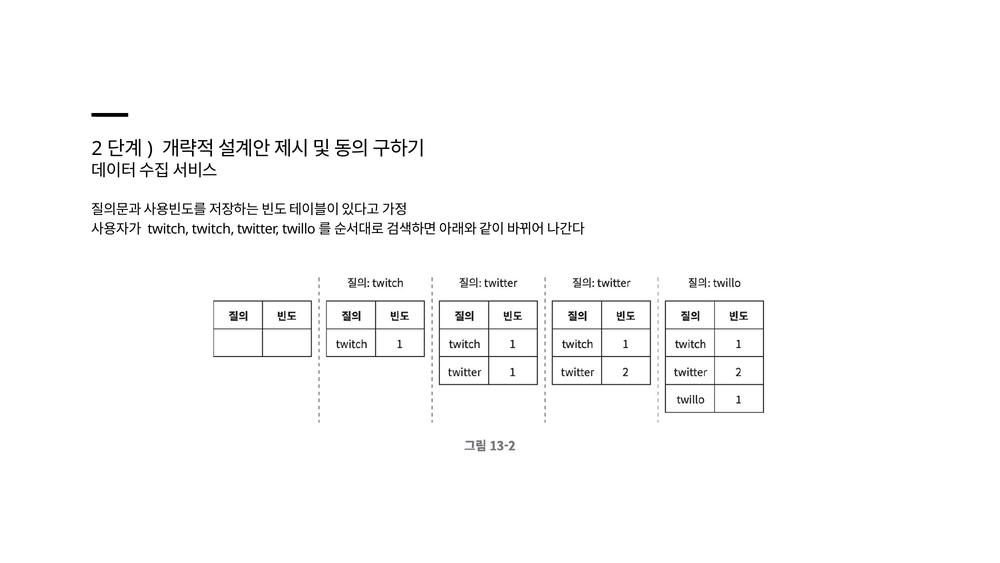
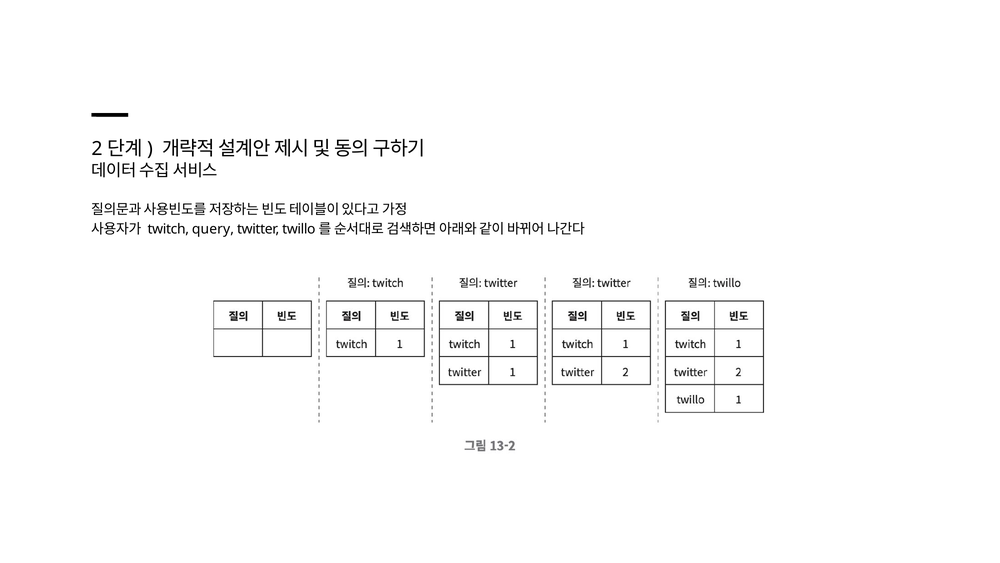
twitch twitch: twitch -> query
